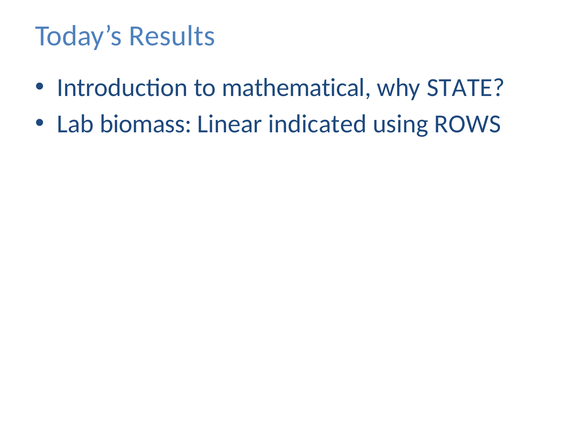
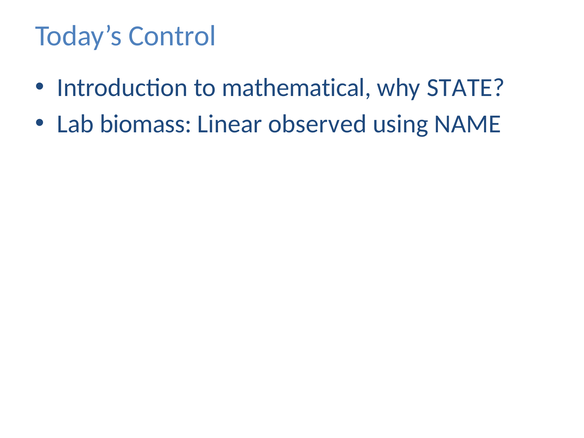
Results: Results -> Control
indicated: indicated -> observed
ROWS: ROWS -> NAME
